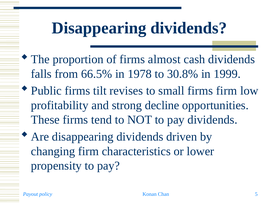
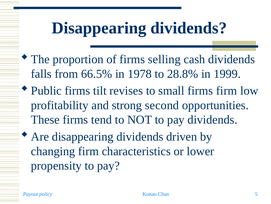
almost: almost -> selling
30.8%: 30.8% -> 28.8%
decline: decline -> second
